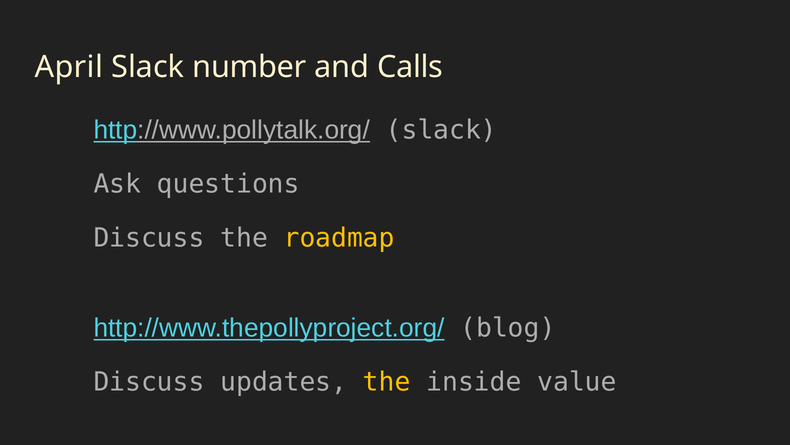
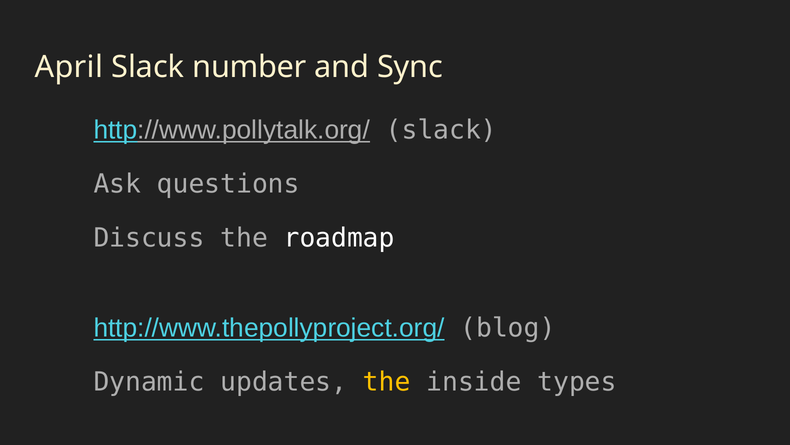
Calls: Calls -> Sync
roadmap colour: yellow -> white
Discuss at (149, 382): Discuss -> Dynamic
value: value -> types
